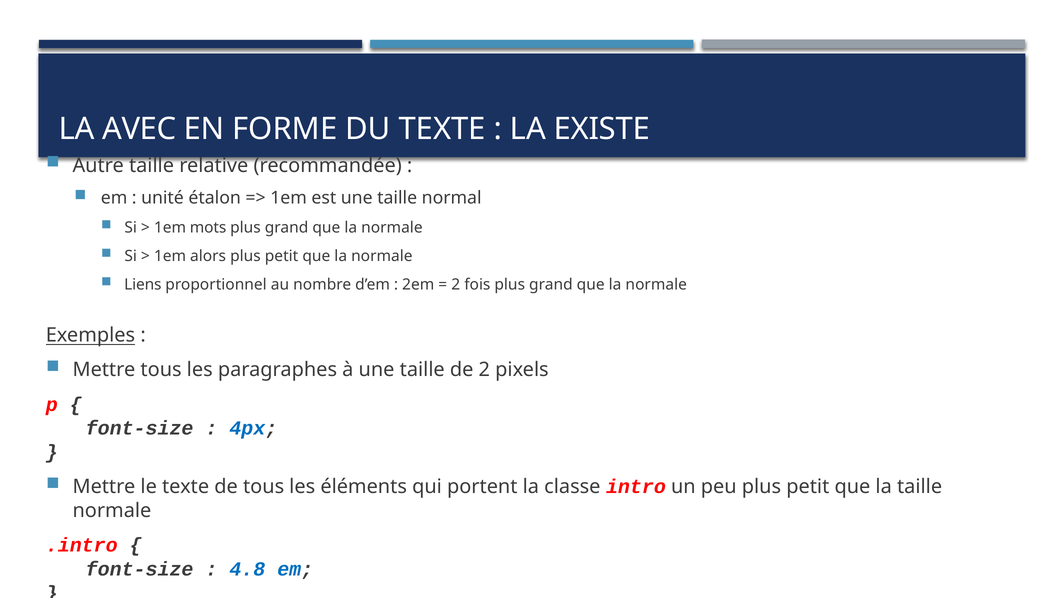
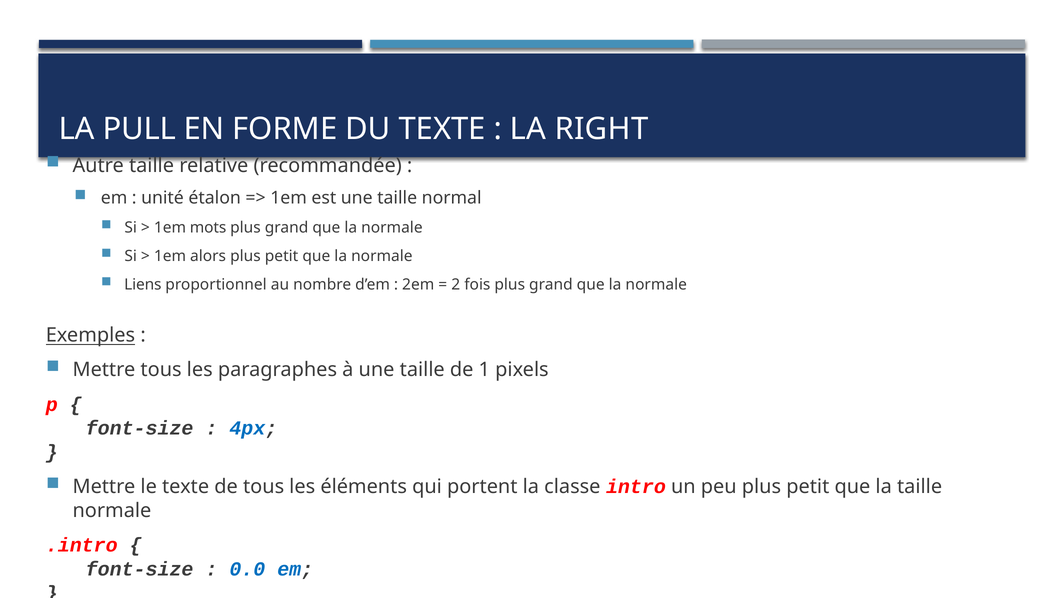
AVEC: AVEC -> PULL
EXISTE: EXISTE -> RIGHT
de 2: 2 -> 1
4.8: 4.8 -> 0.0
